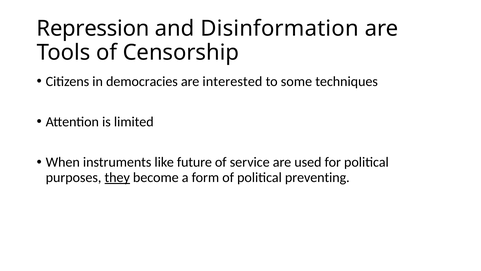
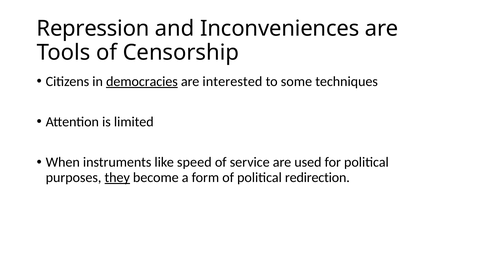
Disinformation: Disinformation -> Inconveniences
democracies underline: none -> present
future: future -> speed
preventing: preventing -> redirection
